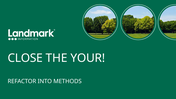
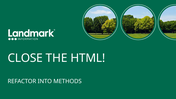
YOUR: YOUR -> HTML
